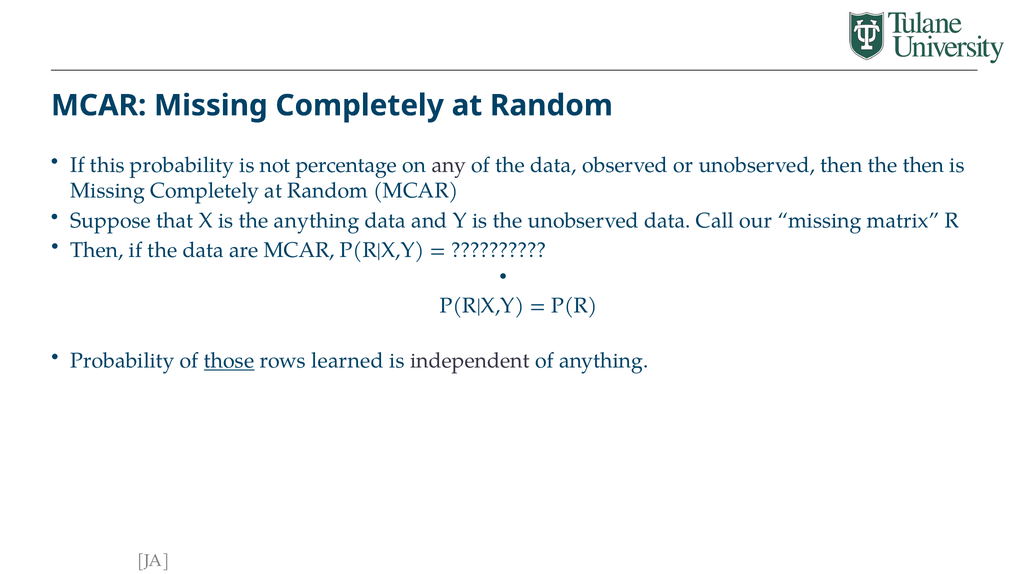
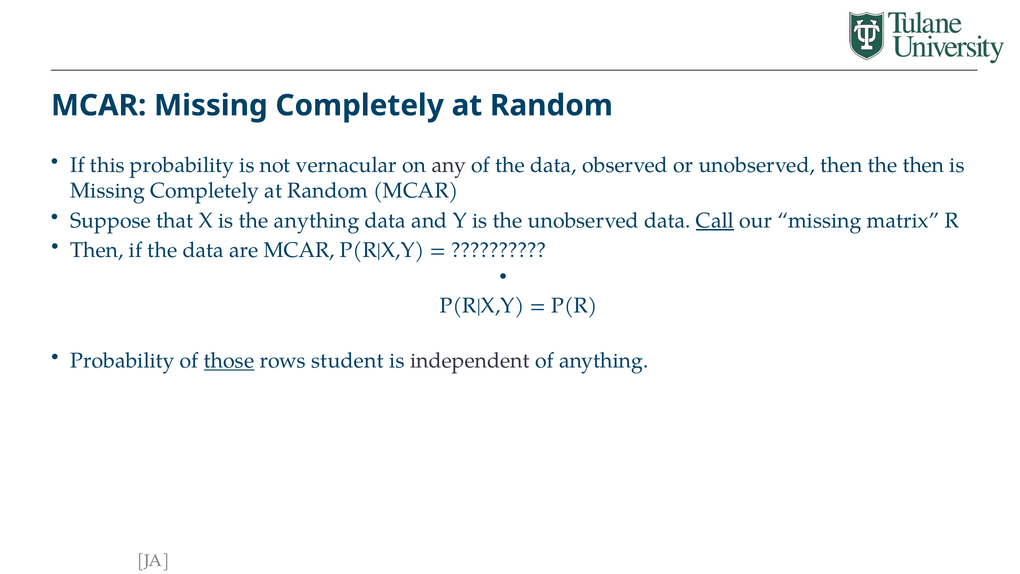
percentage: percentage -> vernacular
Call underline: none -> present
learned: learned -> student
